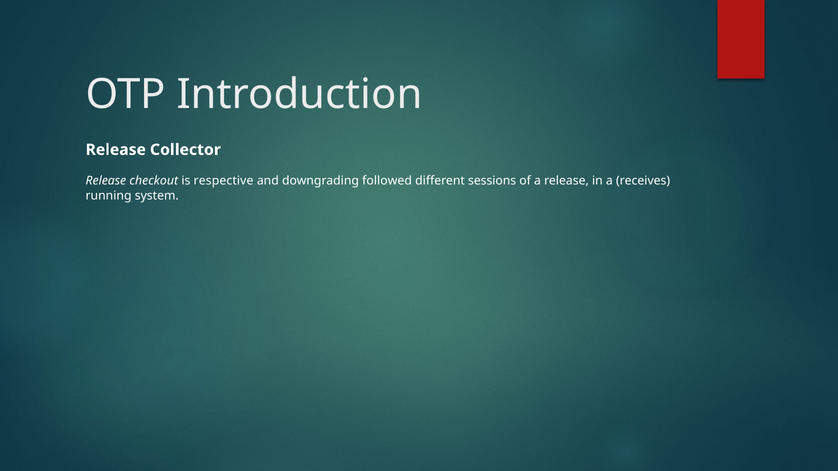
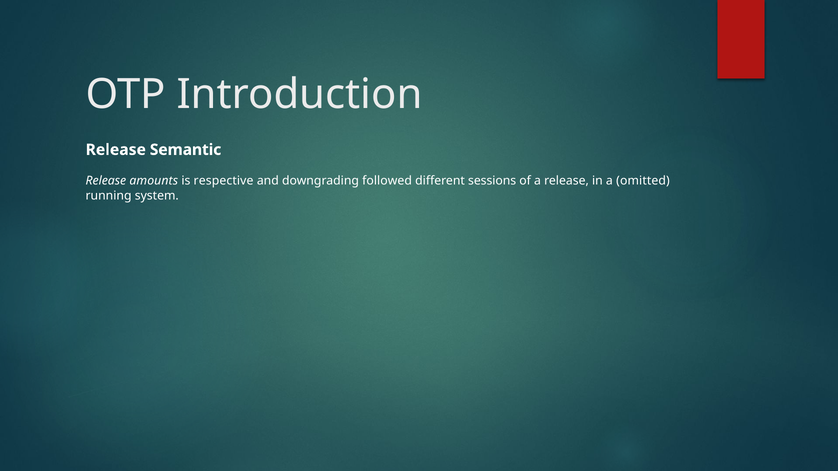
Collector: Collector -> Semantic
checkout: checkout -> amounts
receives: receives -> omitted
